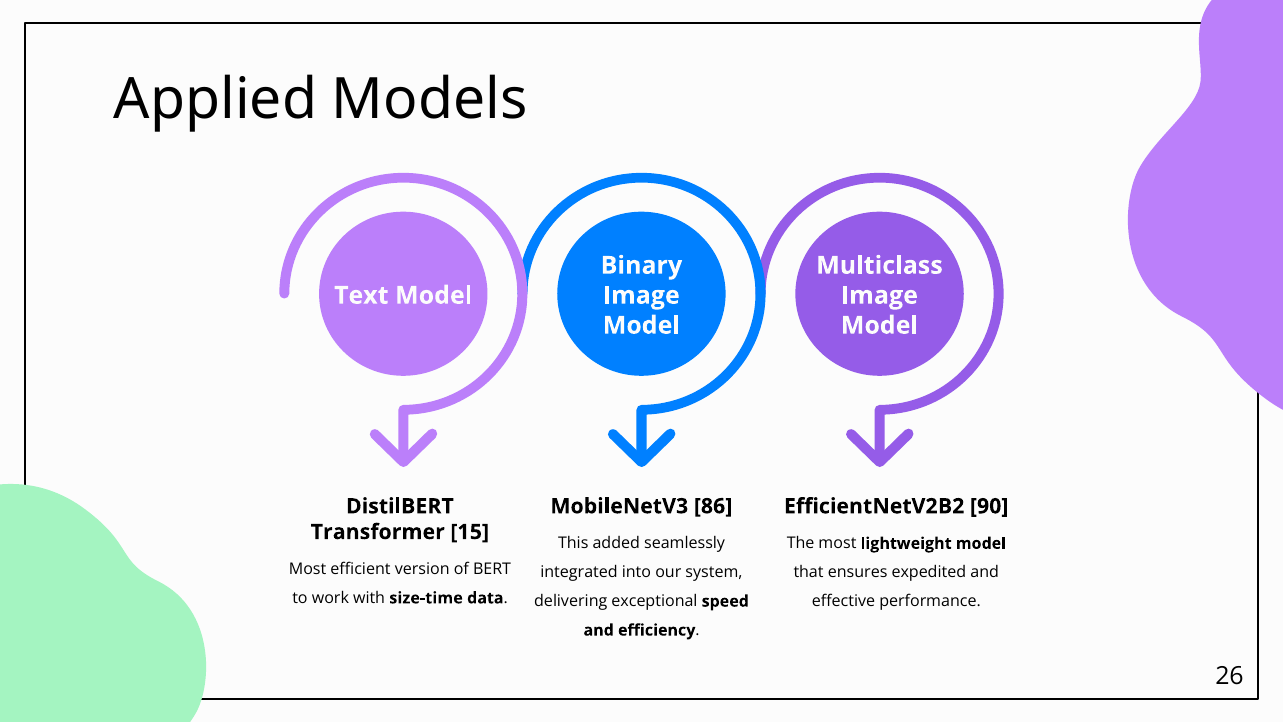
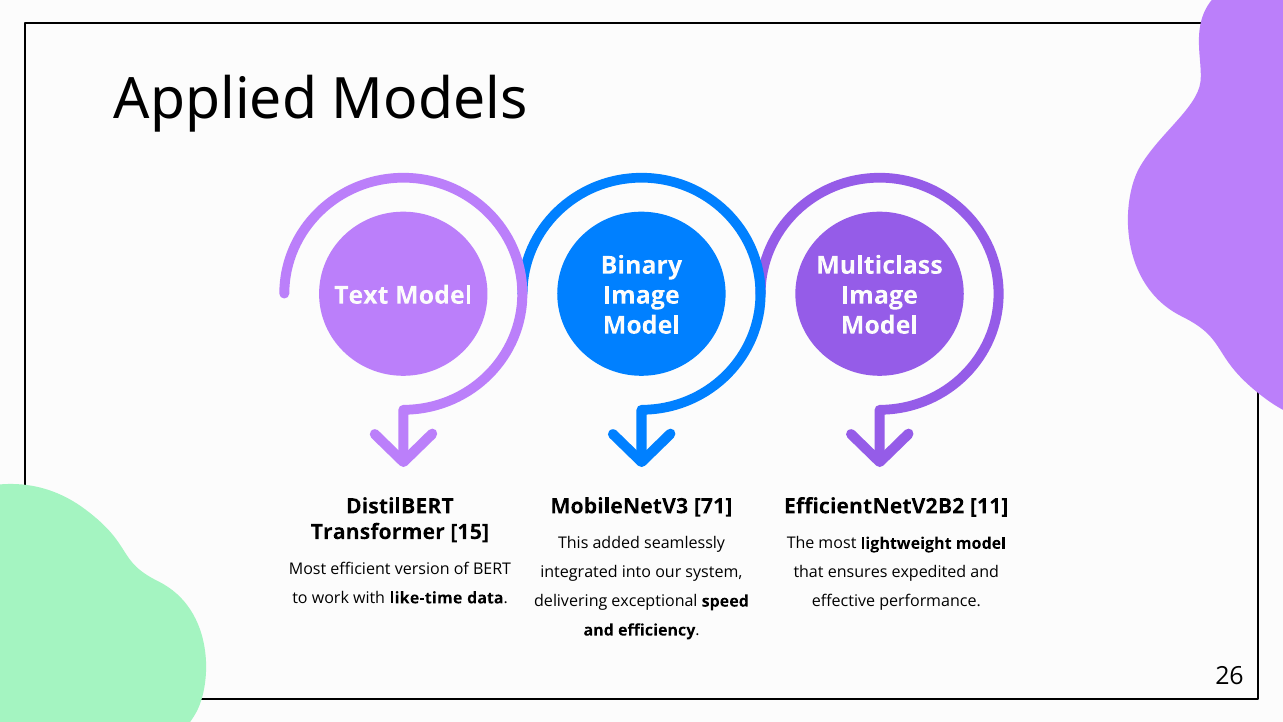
86: 86 -> 71
90: 90 -> 11
size-time: size-time -> like-time
